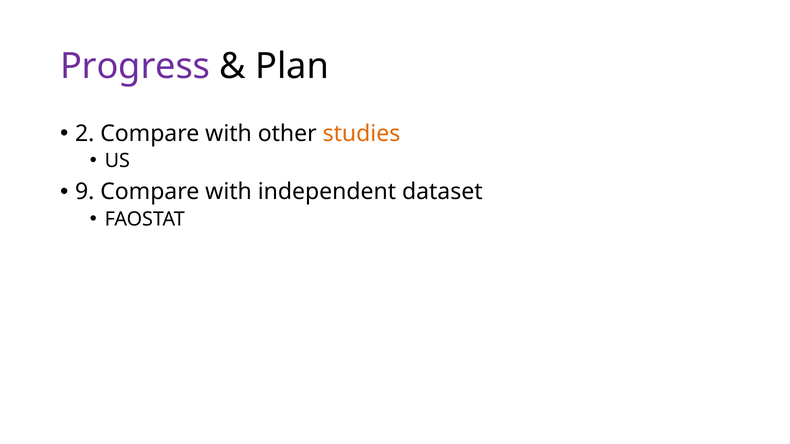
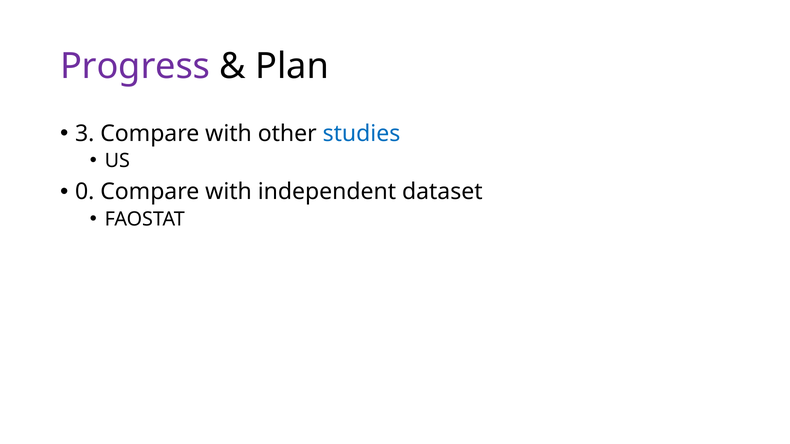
2: 2 -> 3
studies colour: orange -> blue
9: 9 -> 0
